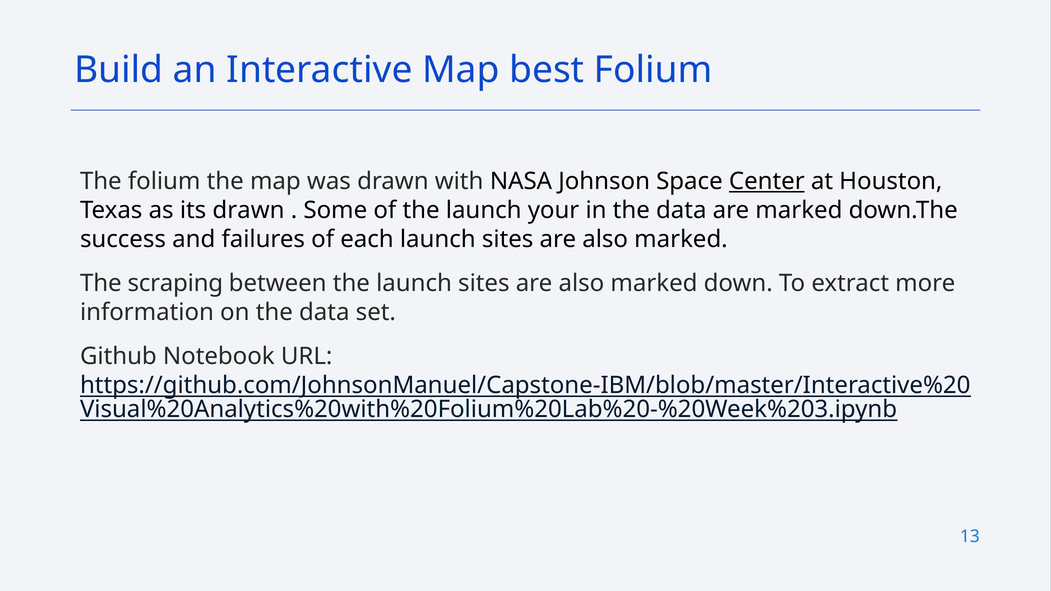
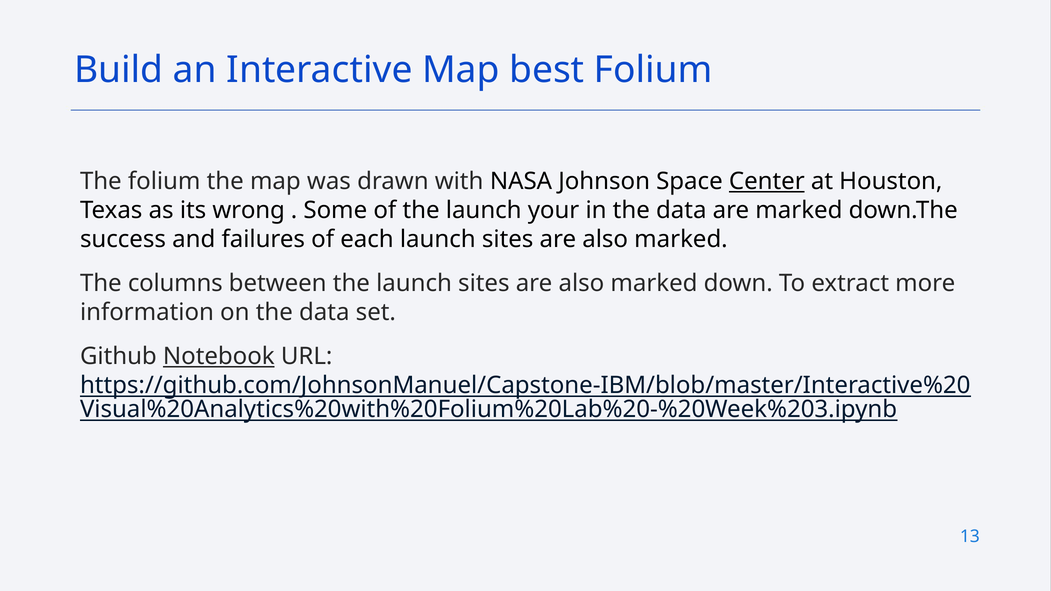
its drawn: drawn -> wrong
scraping: scraping -> columns
Notebook underline: none -> present
